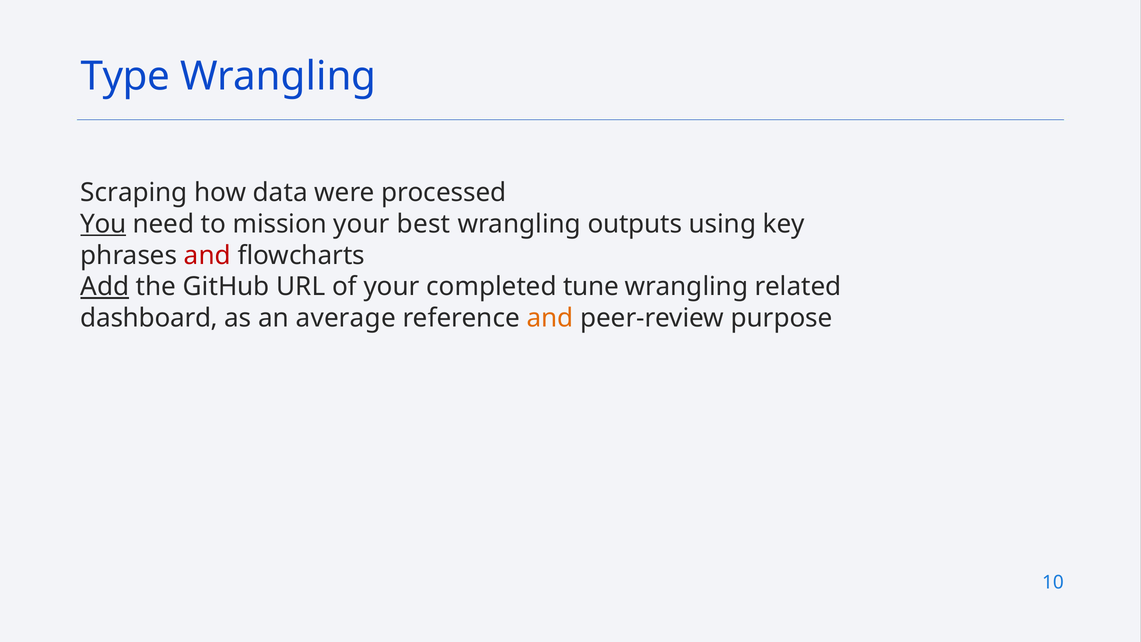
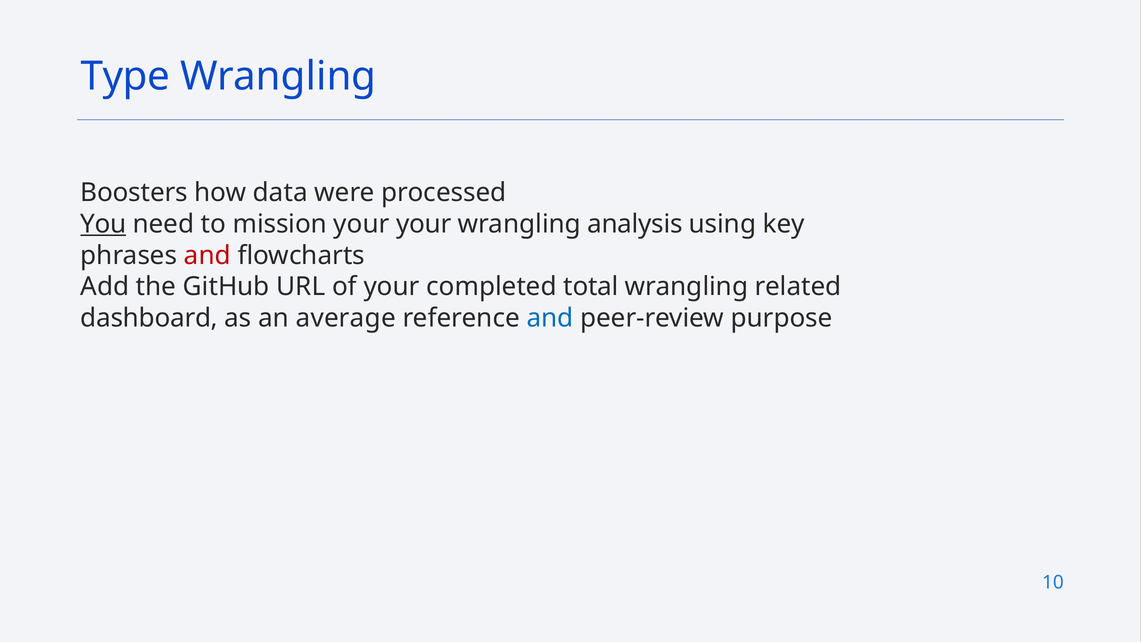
Scraping: Scraping -> Boosters
your best: best -> your
outputs: outputs -> analysis
Add underline: present -> none
tune: tune -> total
and at (550, 318) colour: orange -> blue
